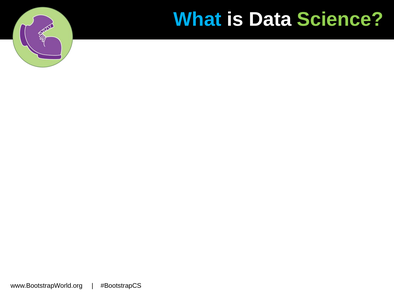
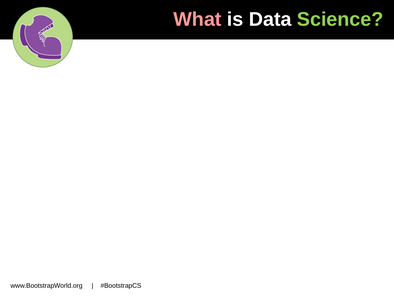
What colour: light blue -> pink
